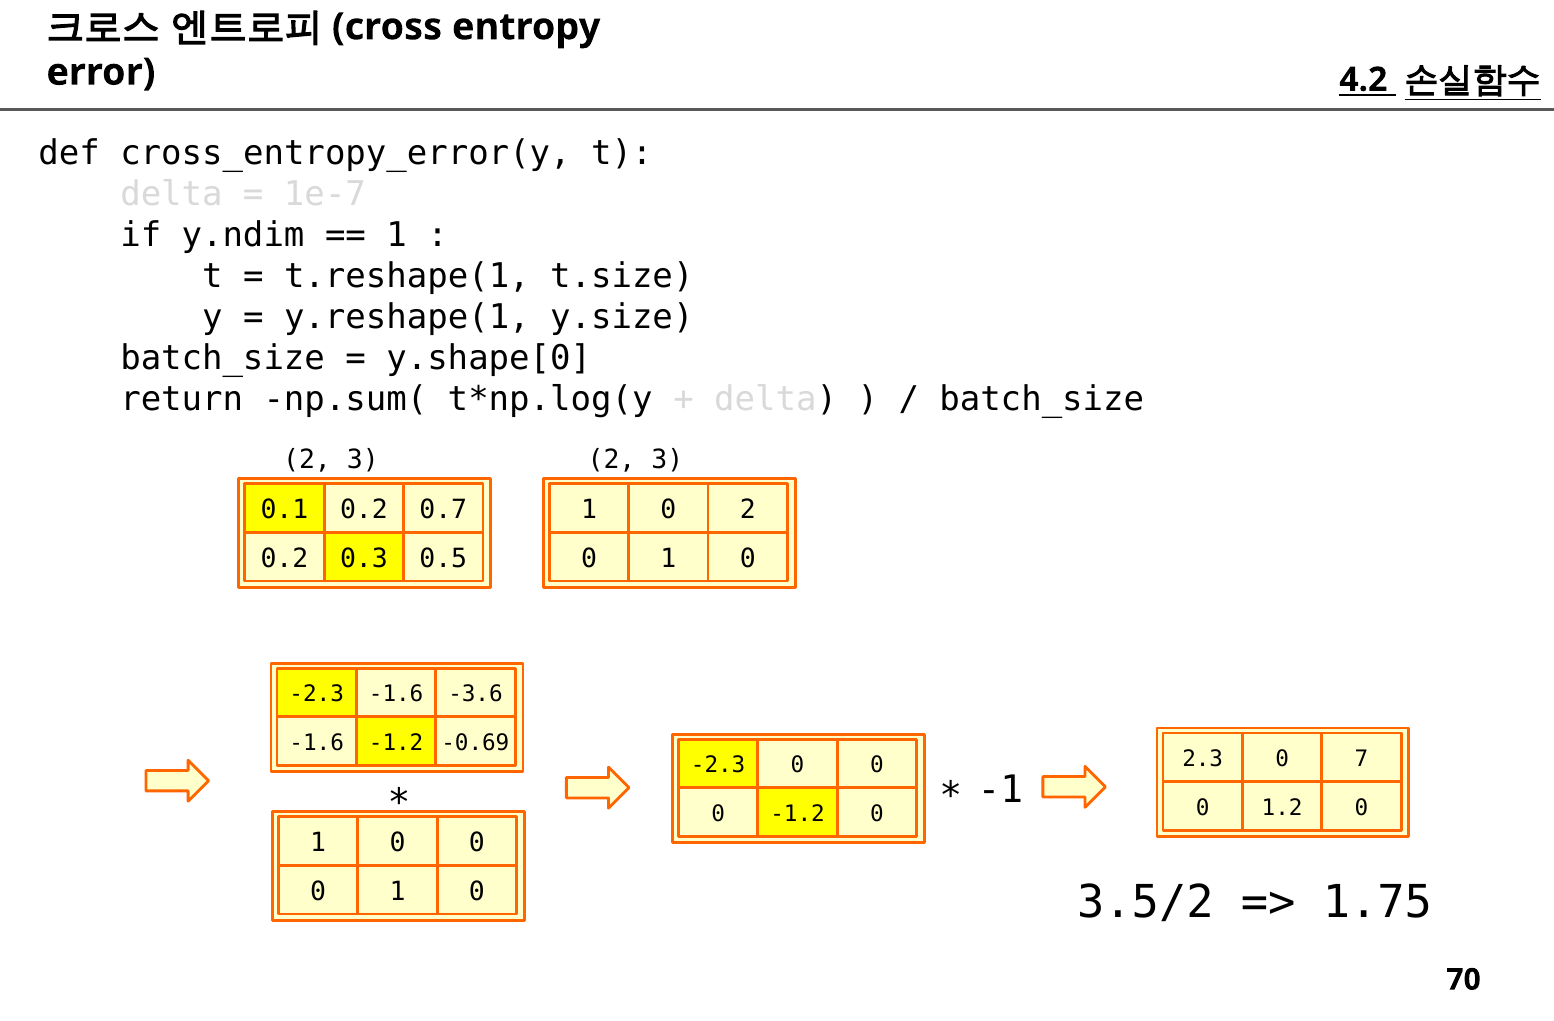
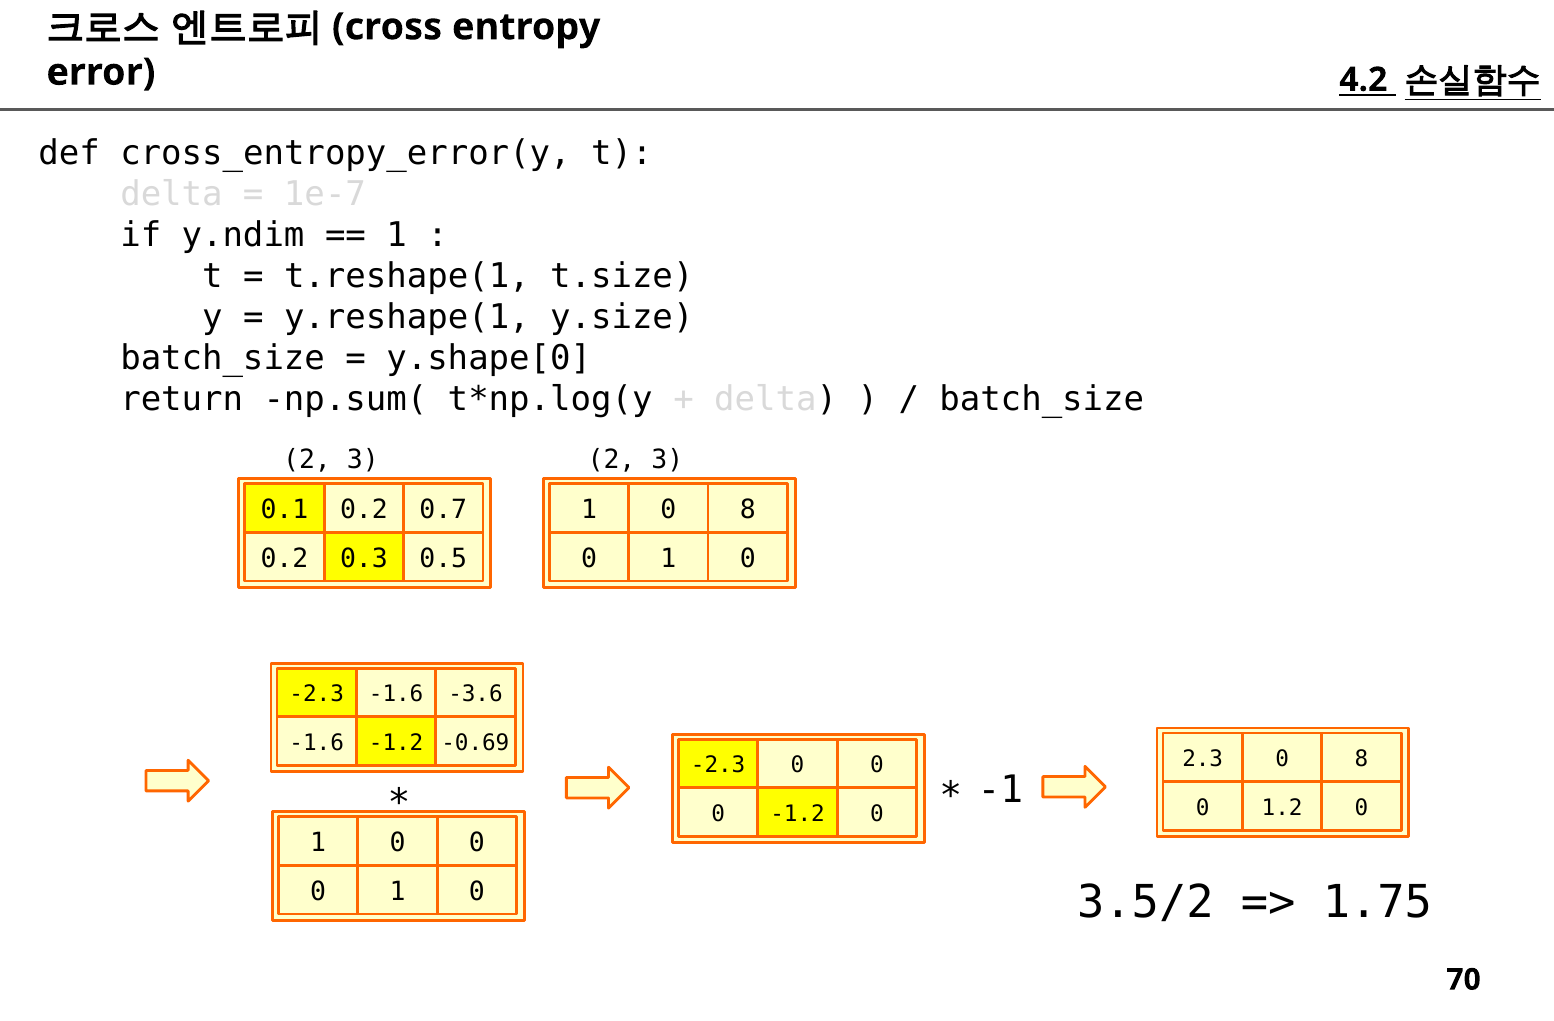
1 0 2: 2 -> 8
2.3 0 7: 7 -> 8
